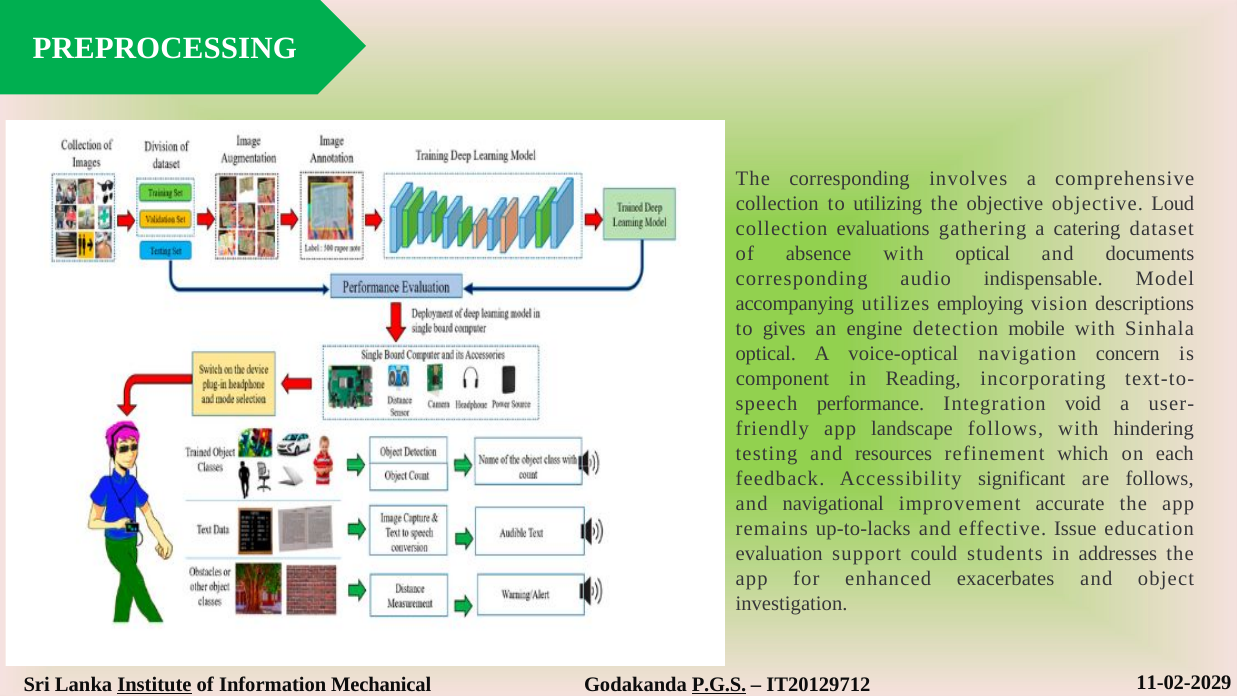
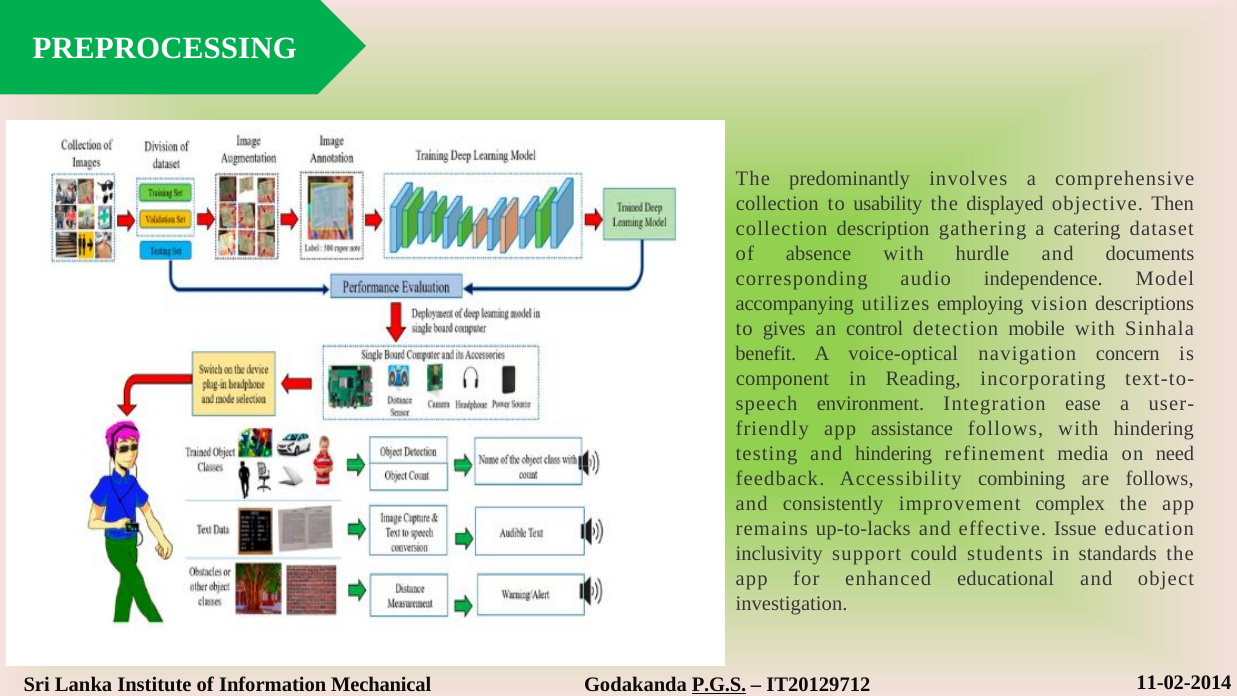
The corresponding: corresponding -> predominantly
utilizing: utilizing -> usability
the objective: objective -> displayed
Loud: Loud -> Then
evaluations: evaluations -> description
with optical: optical -> hurdle
indispensable: indispensable -> independence
engine: engine -> control
optical at (766, 354): optical -> benefit
performance: performance -> environment
void: void -> ease
landscape: landscape -> assistance
and resources: resources -> hindering
which: which -> media
each: each -> need
significant: significant -> combining
navigational: navigational -> consistently
accurate: accurate -> complex
evaluation: evaluation -> inclusivity
addresses: addresses -> standards
exacerbates: exacerbates -> educational
Institute underline: present -> none
11-02-2029: 11-02-2029 -> 11-02-2014
